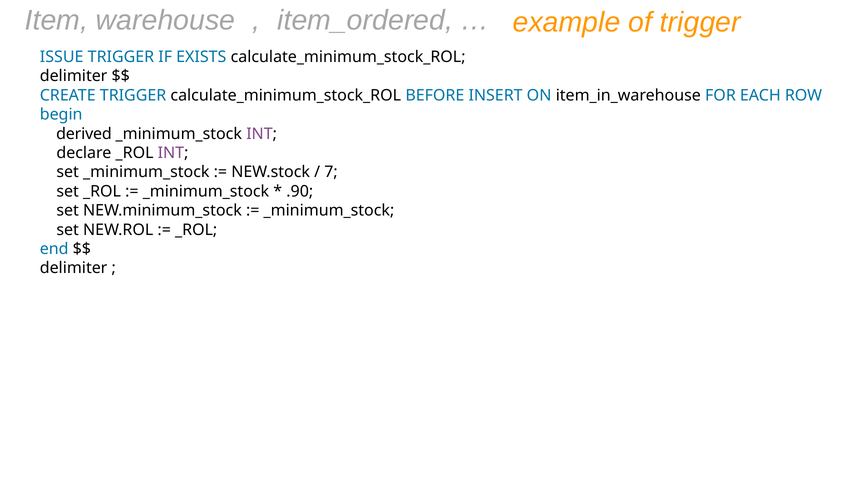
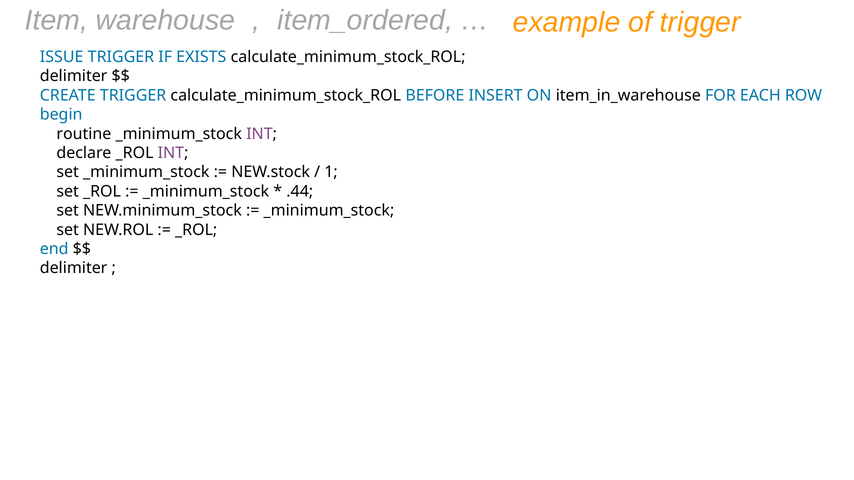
derived: derived -> routine
7: 7 -> 1
.90: .90 -> .44
